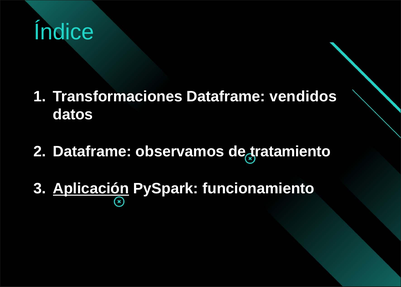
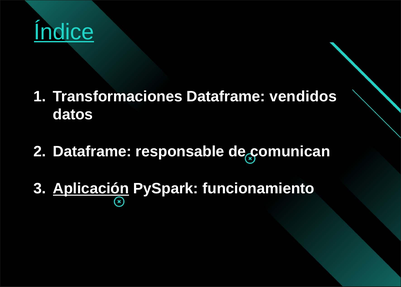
Índice underline: none -> present
observamos: observamos -> responsable
tratamiento: tratamiento -> comunican
